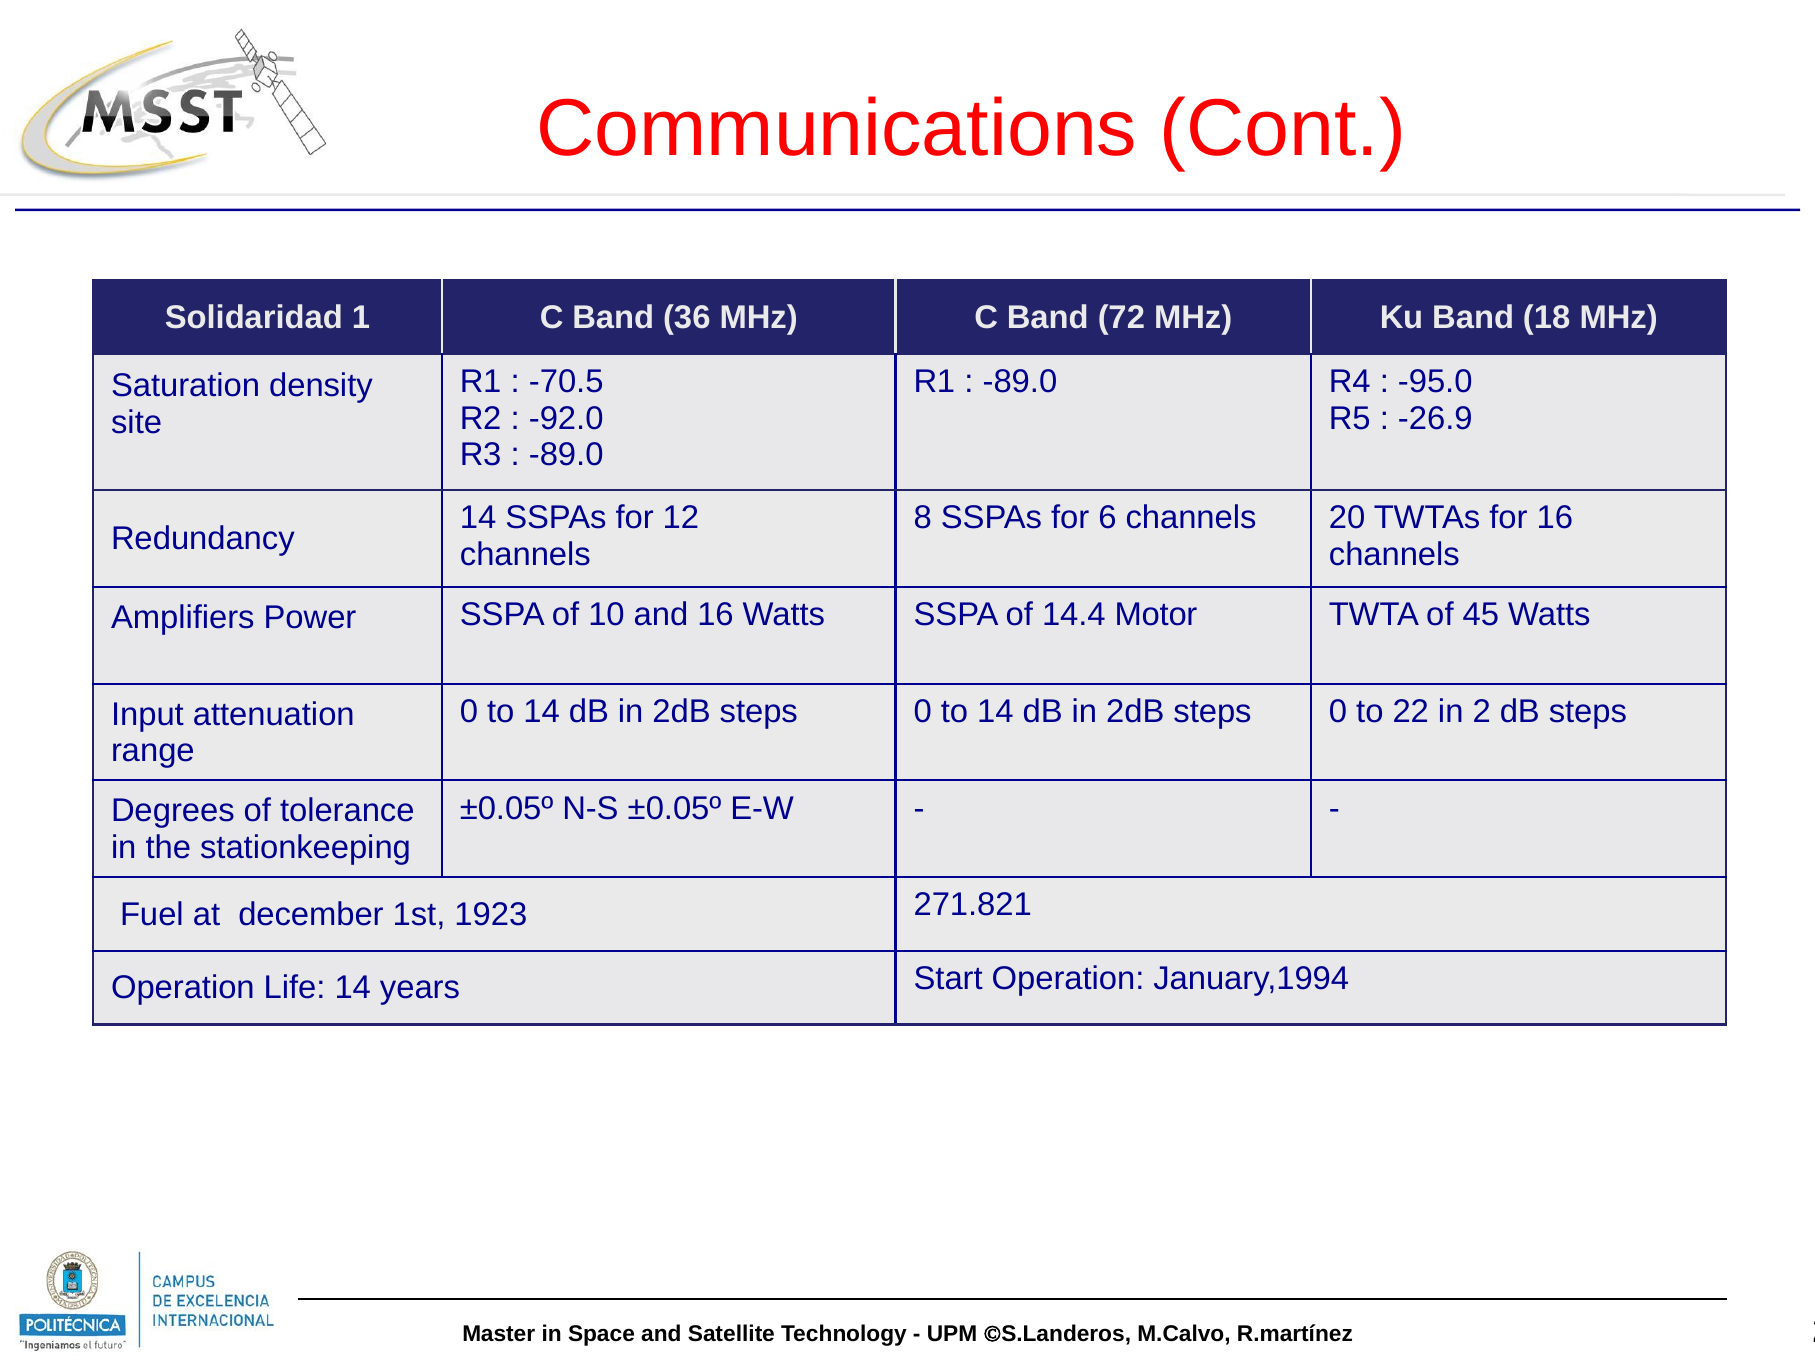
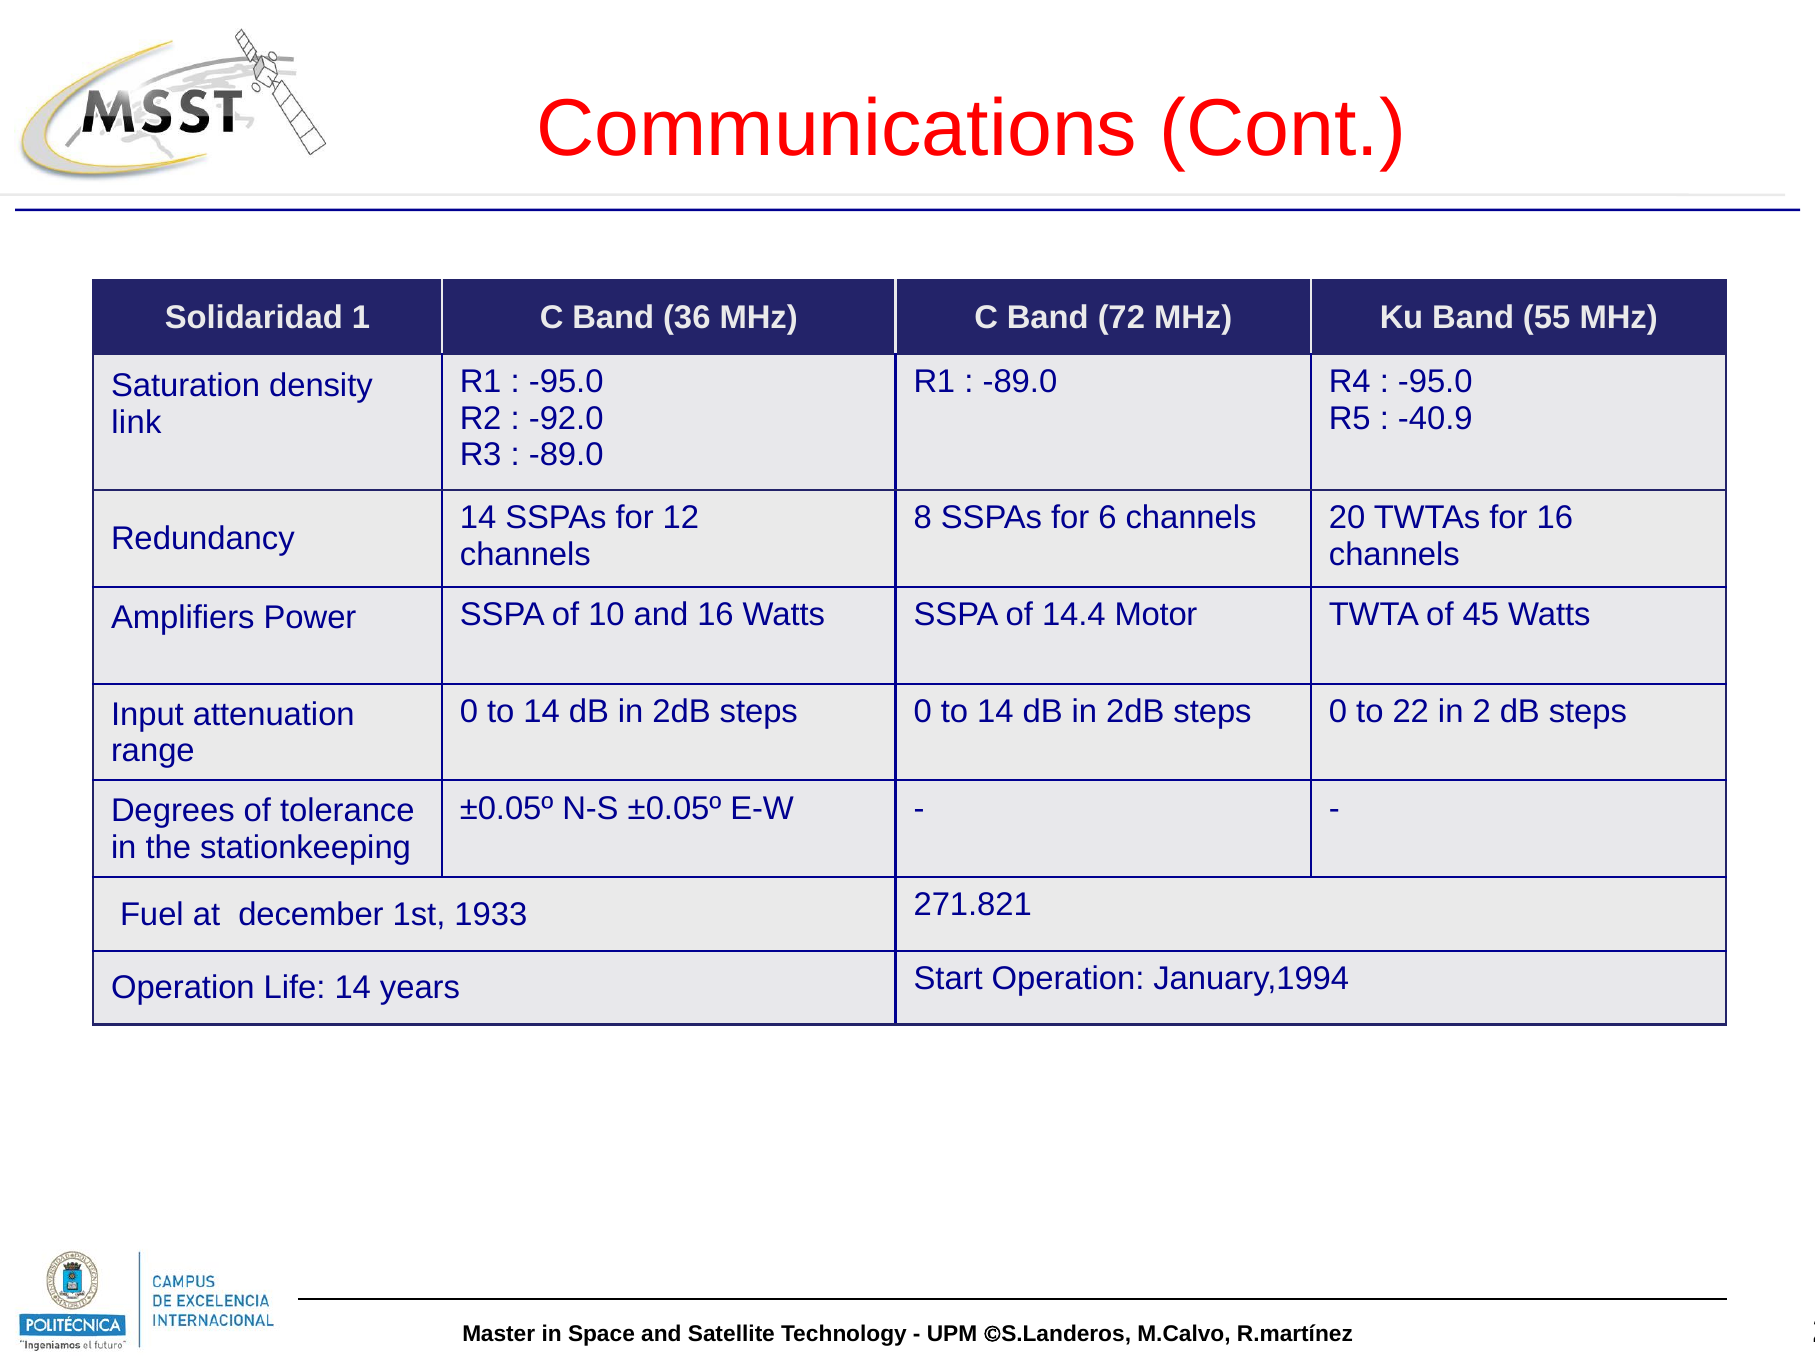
18: 18 -> 55
-70.5 at (566, 382): -70.5 -> -95.0
-26.9: -26.9 -> -40.9
site: site -> link
1923: 1923 -> 1933
